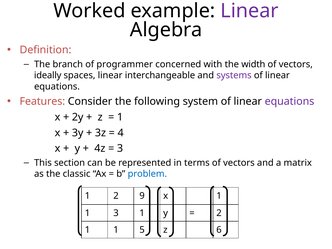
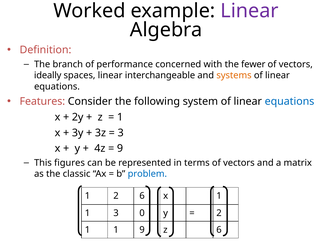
programmer: programmer -> performance
width: width -> fewer
systems colour: purple -> orange
equations at (290, 101) colour: purple -> blue
4 at (121, 133): 4 -> 3
3 at (120, 148): 3 -> 9
section: section -> figures
2 9: 9 -> 6
3 1: 1 -> 0
1 5: 5 -> 9
